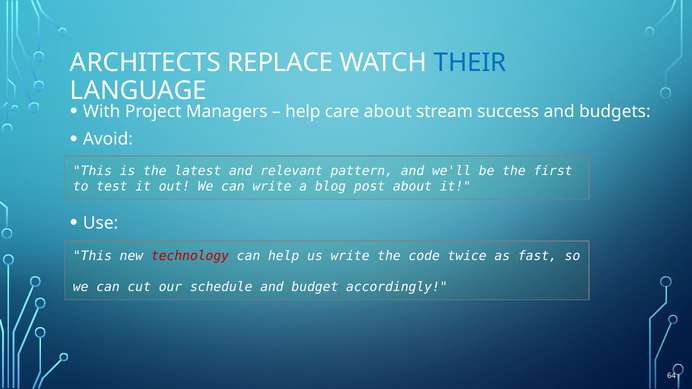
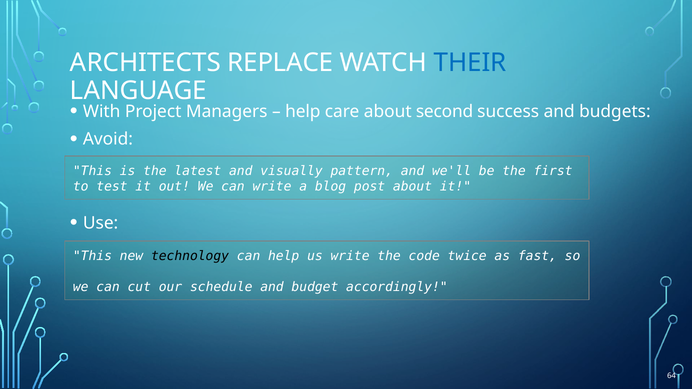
stream: stream -> second
relevant: relevant -> visually
technology colour: red -> black
